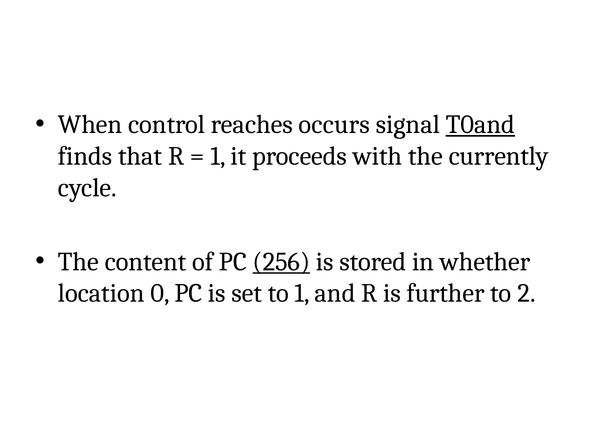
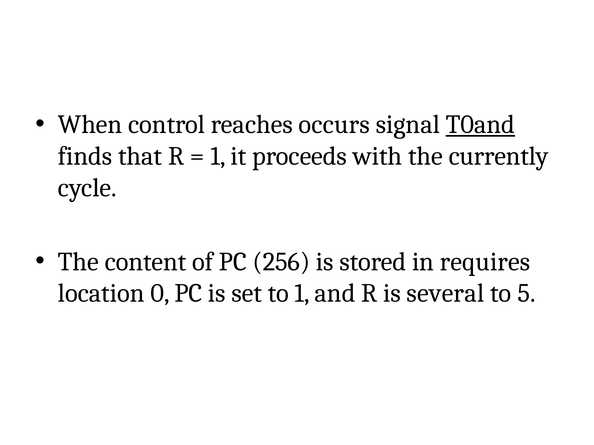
256 underline: present -> none
whether: whether -> requires
further: further -> several
2: 2 -> 5
